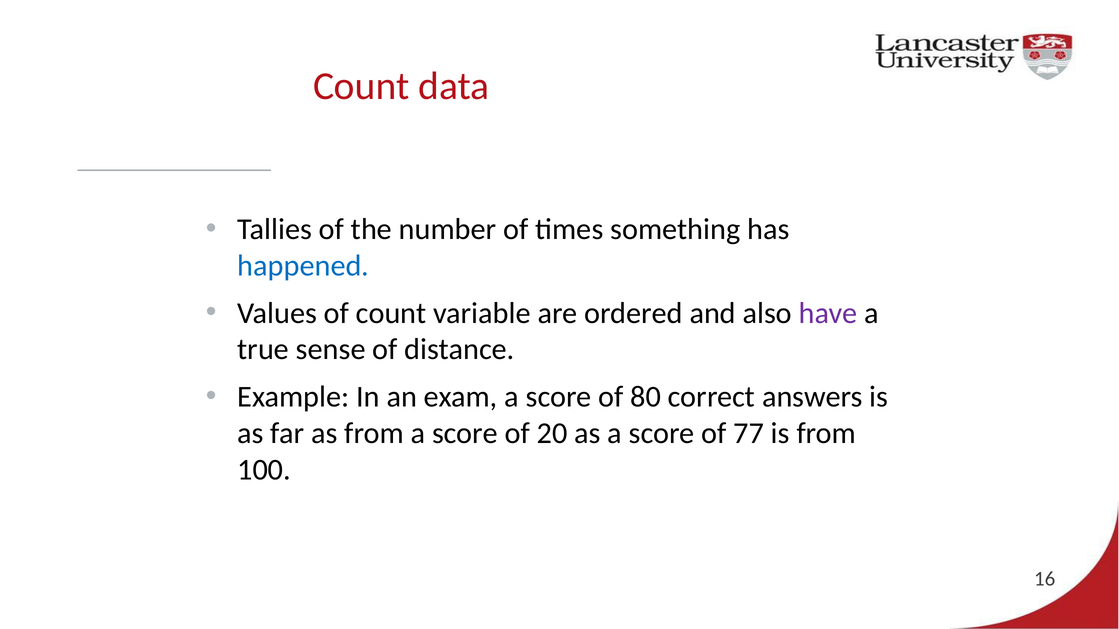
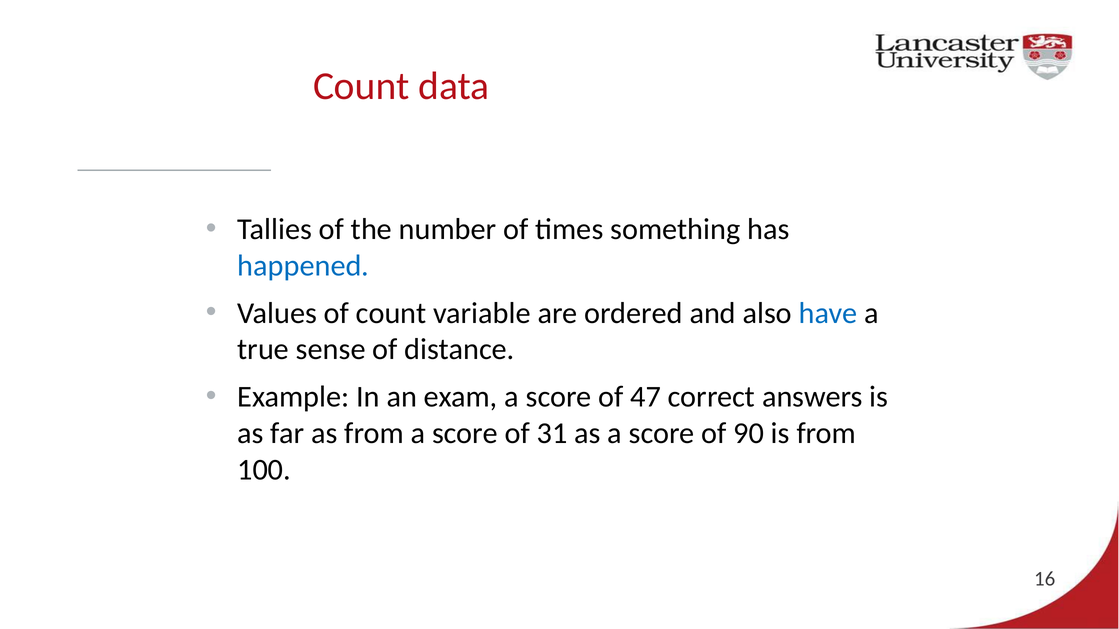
have colour: purple -> blue
80: 80 -> 47
20: 20 -> 31
77: 77 -> 90
